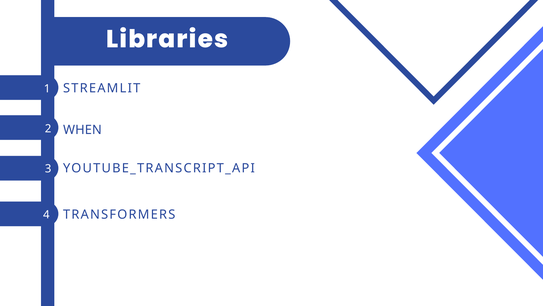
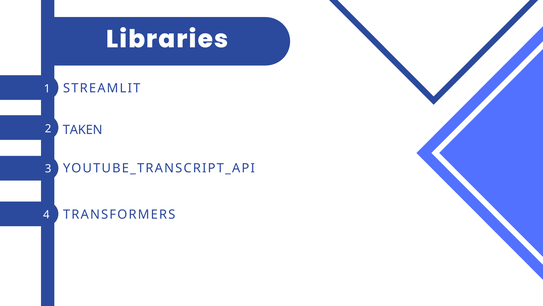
WHEN: WHEN -> TAKEN
